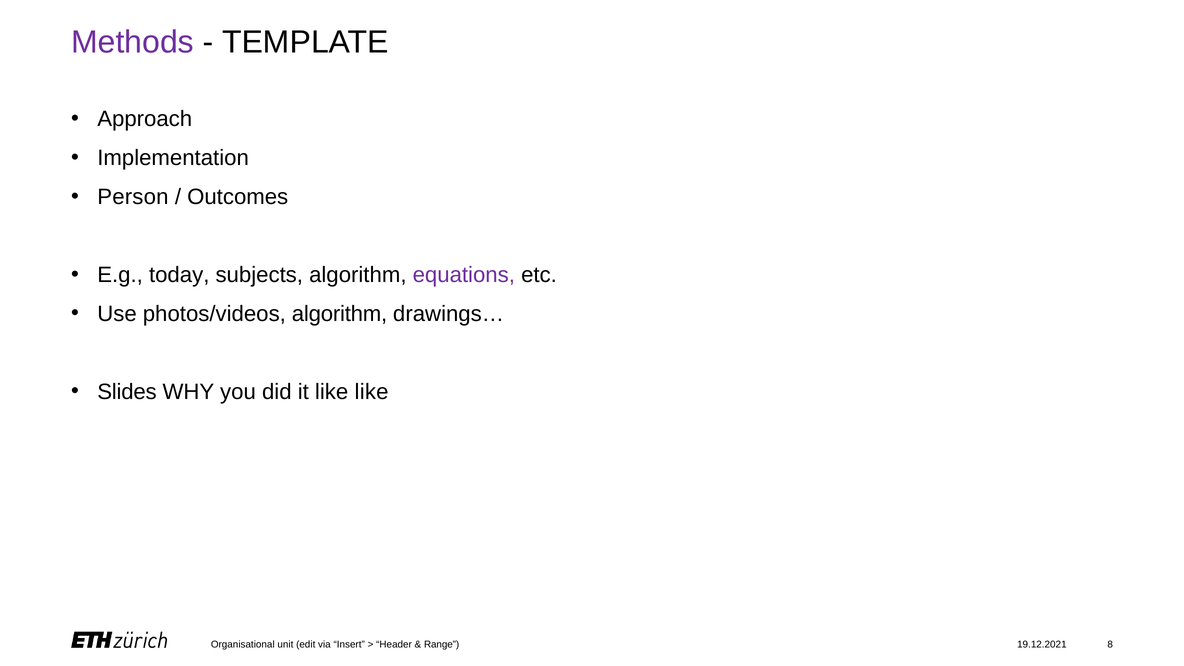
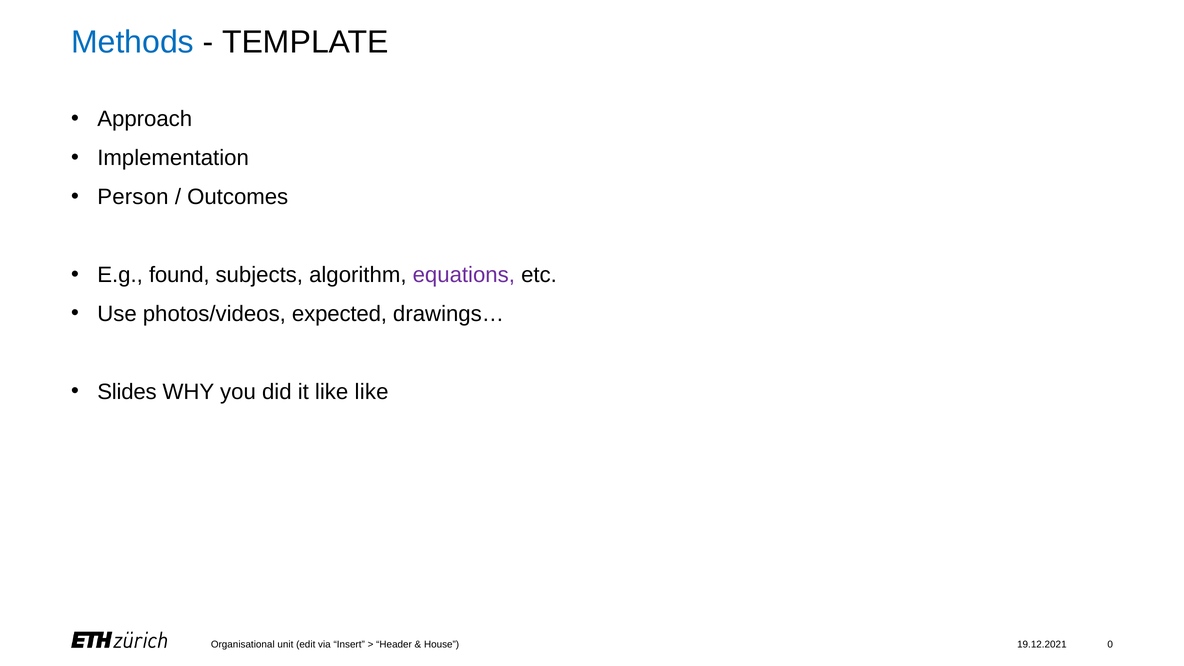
Methods colour: purple -> blue
today: today -> found
photos/videos algorithm: algorithm -> expected
Range: Range -> House
8: 8 -> 0
